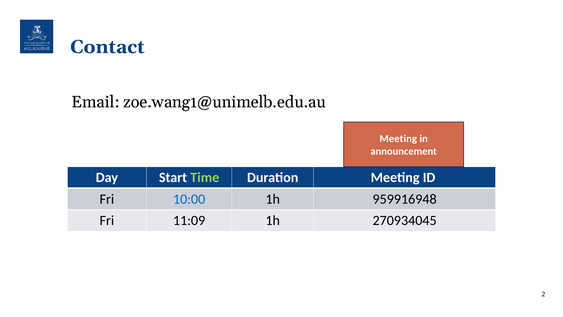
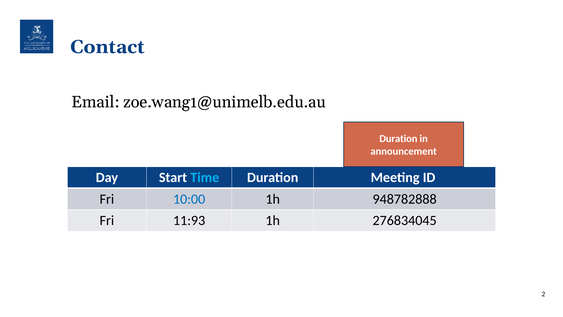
Meeting at (398, 139): Meeting -> Duration
Time colour: light green -> light blue
959916948: 959916948 -> 948782888
11:09: 11:09 -> 11:93
270934045: 270934045 -> 276834045
